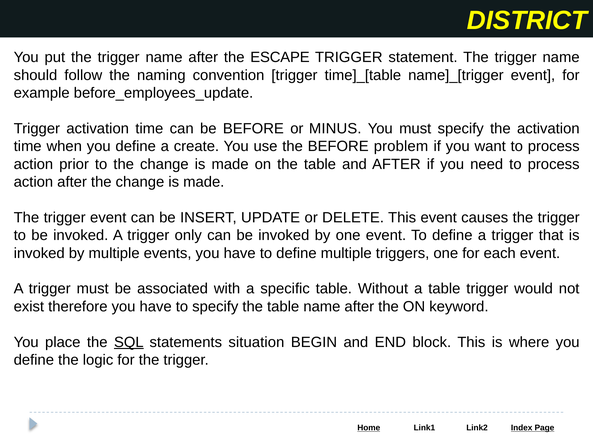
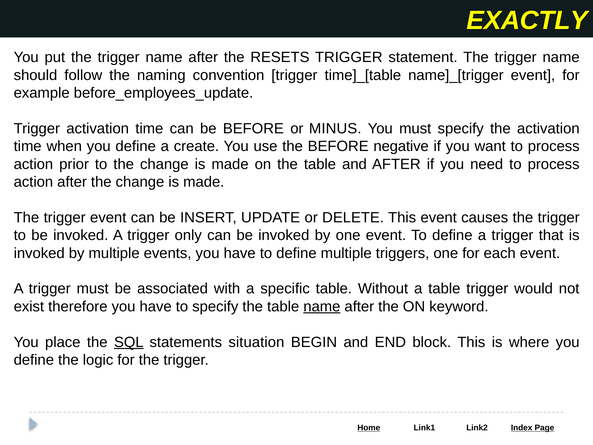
DISTRICT: DISTRICT -> EXACTLY
ESCAPE: ESCAPE -> RESETS
problem: problem -> negative
name at (322, 306) underline: none -> present
